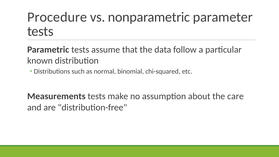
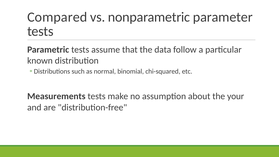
Procedure: Procedure -> Compared
care: care -> your
